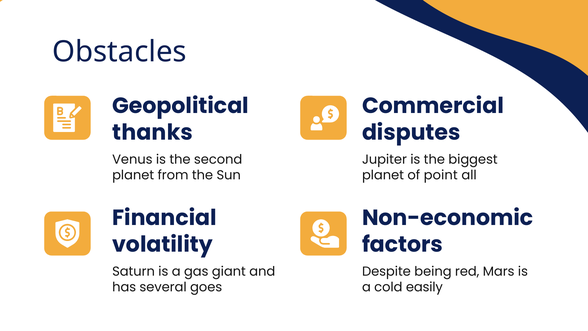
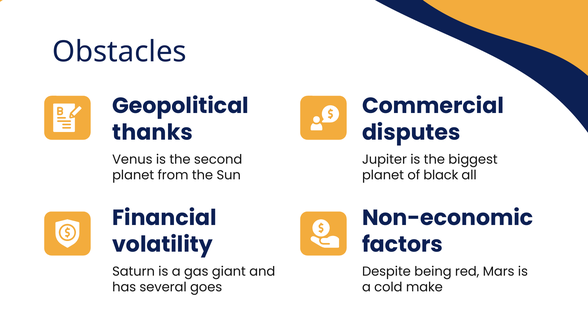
point: point -> black
easily: easily -> make
